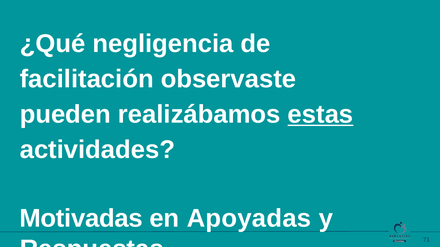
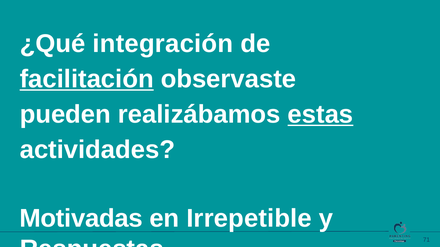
negligencia: negligencia -> integración
facilitación underline: none -> present
Apoyadas: Apoyadas -> Irrepetible
